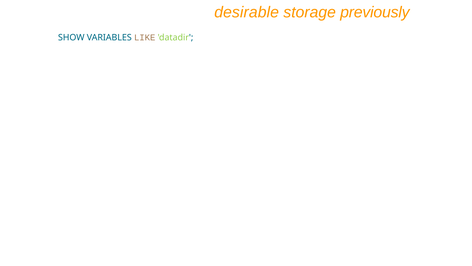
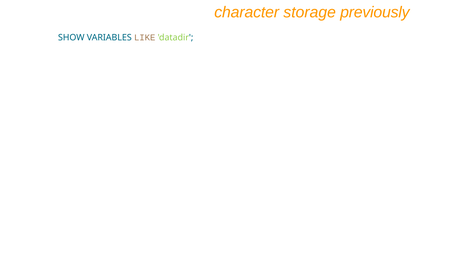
desirable: desirable -> character
